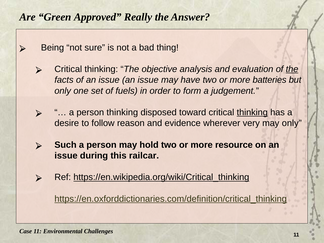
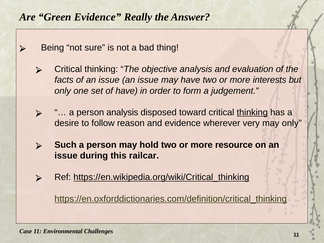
Green Approved: Approved -> Evidence
the at (292, 69) underline: present -> none
batteries: batteries -> interests
of fuels: fuels -> have
person thinking: thinking -> analysis
